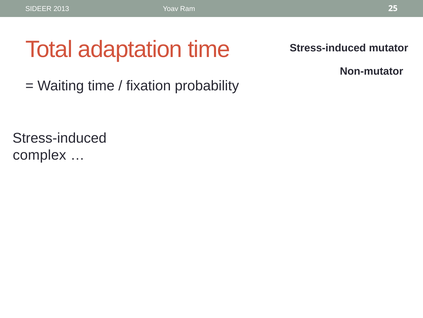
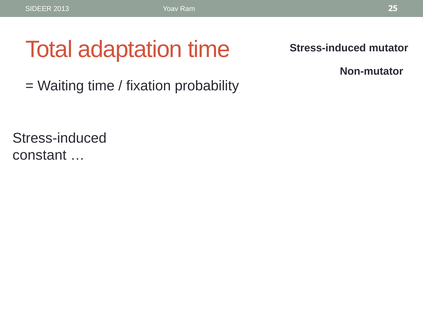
complex: complex -> constant
